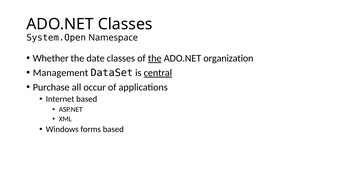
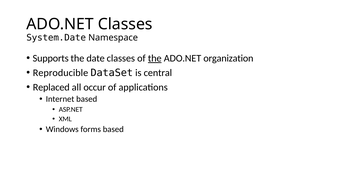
System.Open: System.Open -> System.Date
Whether: Whether -> Supports
Management: Management -> Reproducible
central underline: present -> none
Purchase: Purchase -> Replaced
